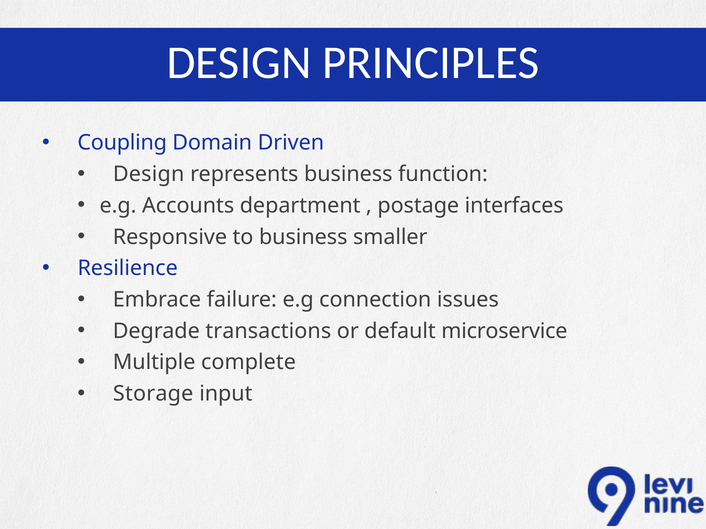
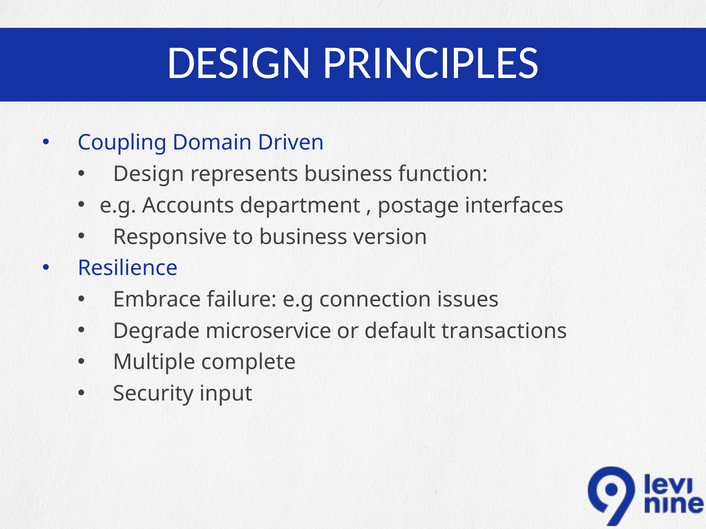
smaller: smaller -> version
transactions: transactions -> microservice
microservice: microservice -> transactions
Storage: Storage -> Security
